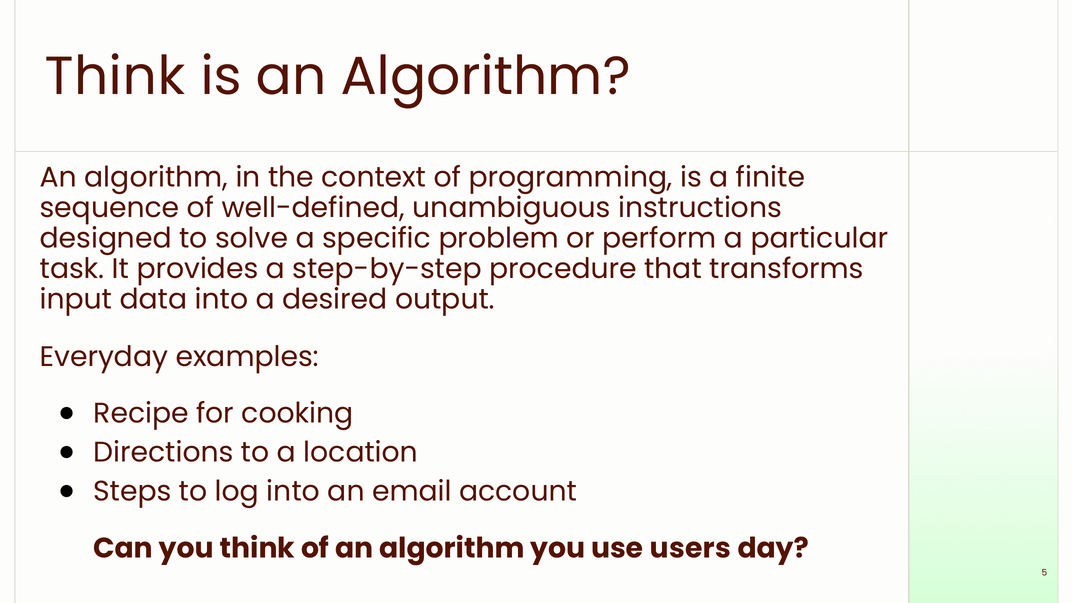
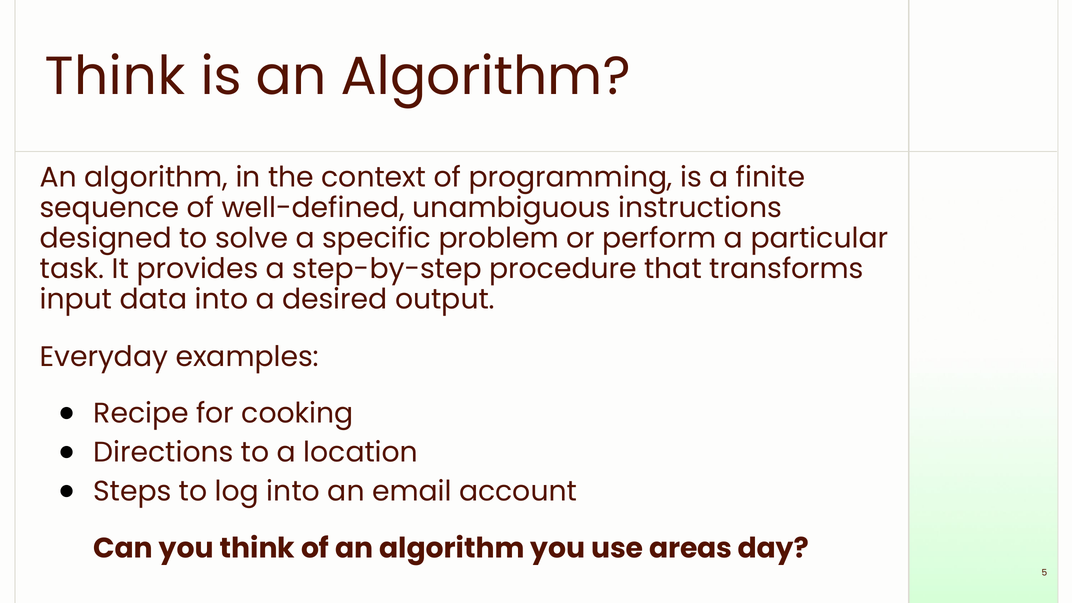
users: users -> areas
